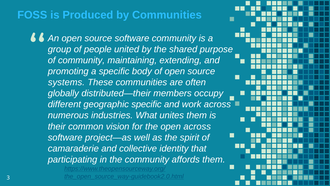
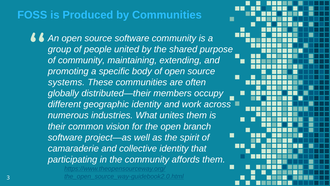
geographic specific: specific -> identity
open across: across -> branch
